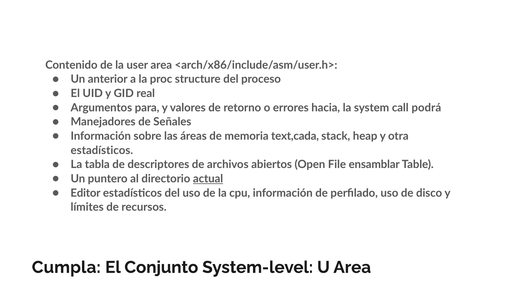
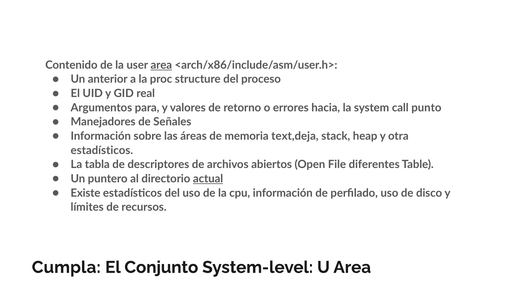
area at (161, 65) underline: none -> present
podrá: podrá -> punto
text,cada: text,cada -> text,deja
ensamblar: ensamblar -> diferentes
Editor: Editor -> Existe
